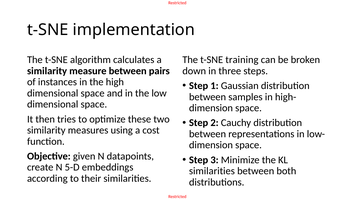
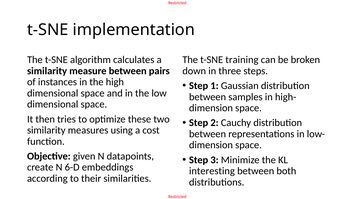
5-D: 5-D -> 6-D
similarities at (212, 172): similarities -> interesting
